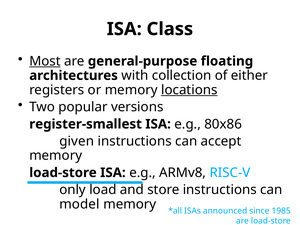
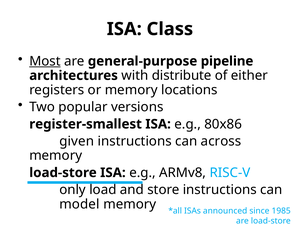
floating: floating -> pipeline
collection: collection -> distribute
locations underline: present -> none
accept: accept -> across
